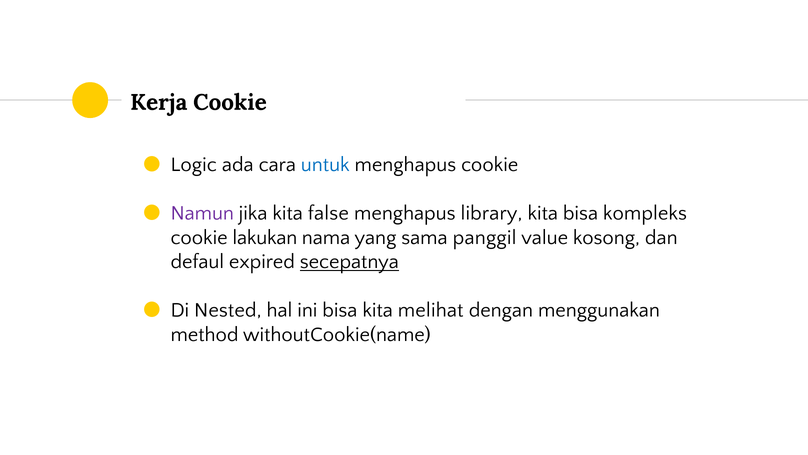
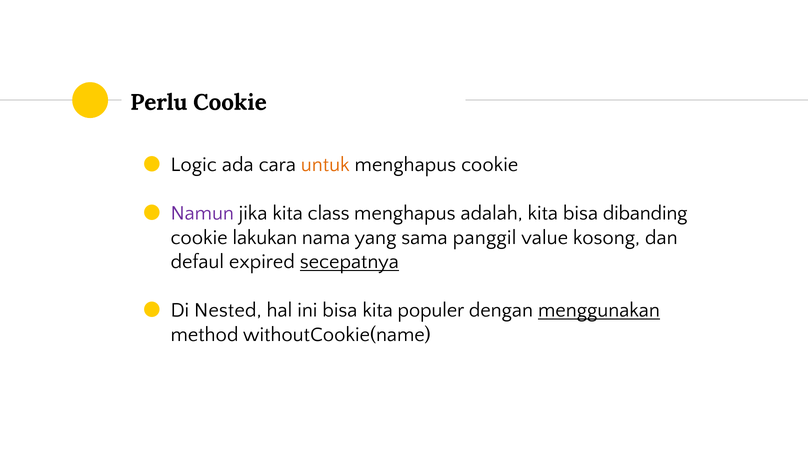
Kerja: Kerja -> Perlu
untuk colour: blue -> orange
false: false -> class
library: library -> adalah
kompleks: kompleks -> dibanding
melihat: melihat -> populer
menggunakan underline: none -> present
